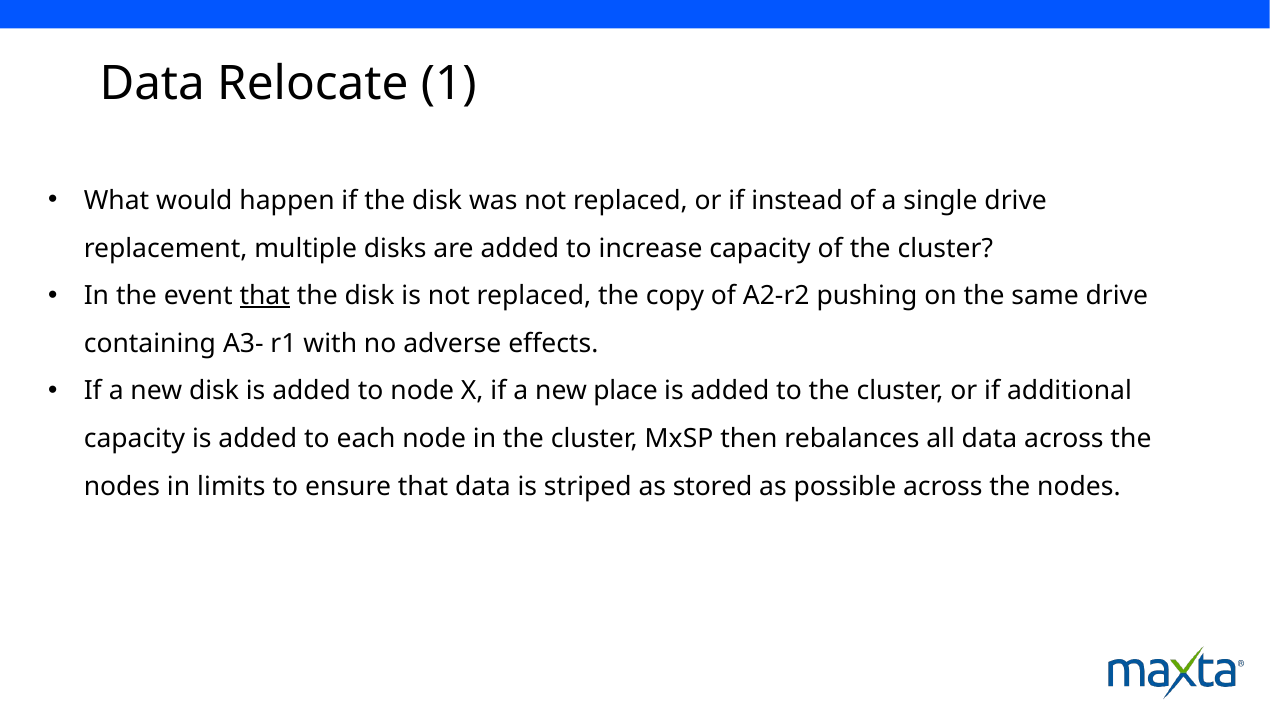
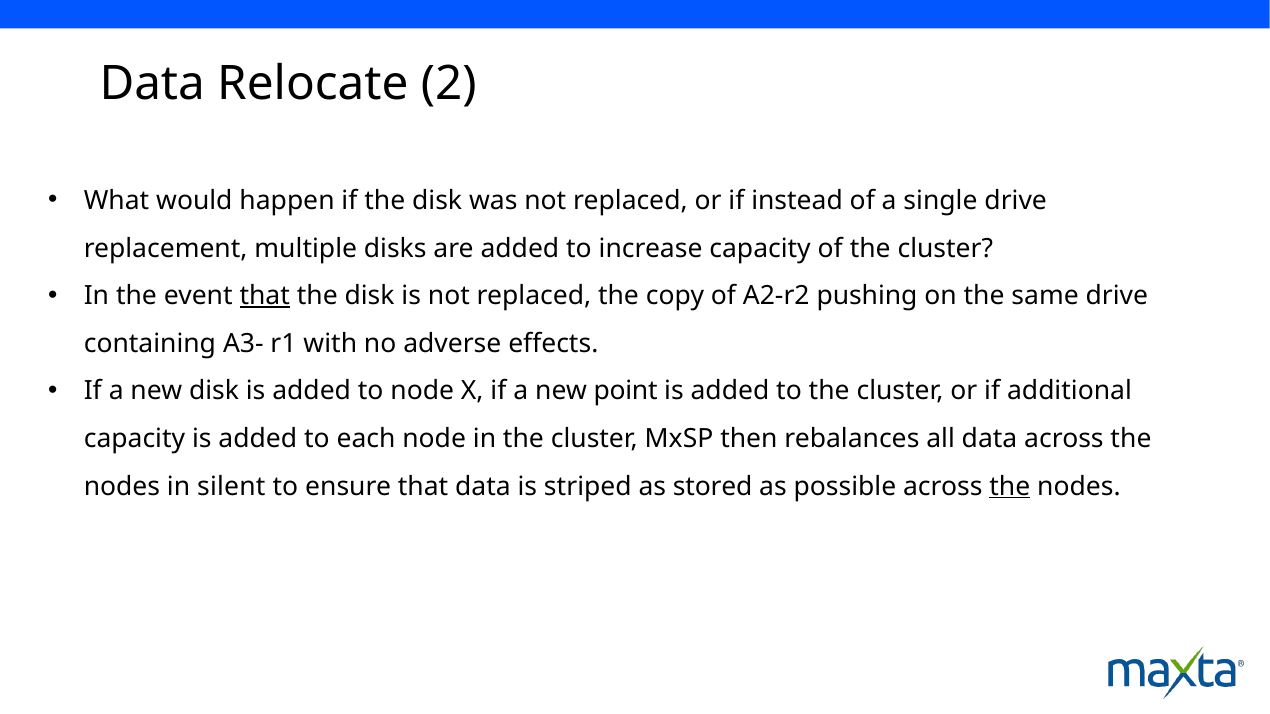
1: 1 -> 2
place: place -> point
limits: limits -> silent
the at (1010, 487) underline: none -> present
